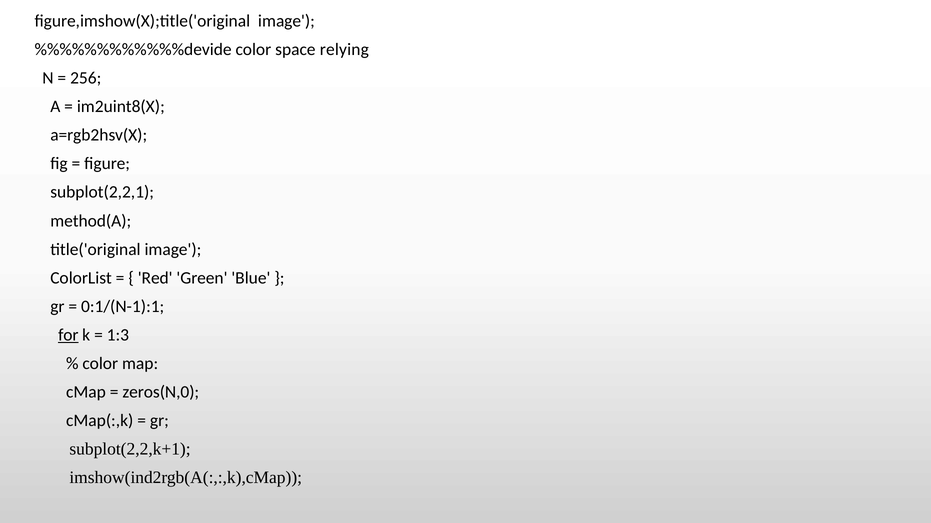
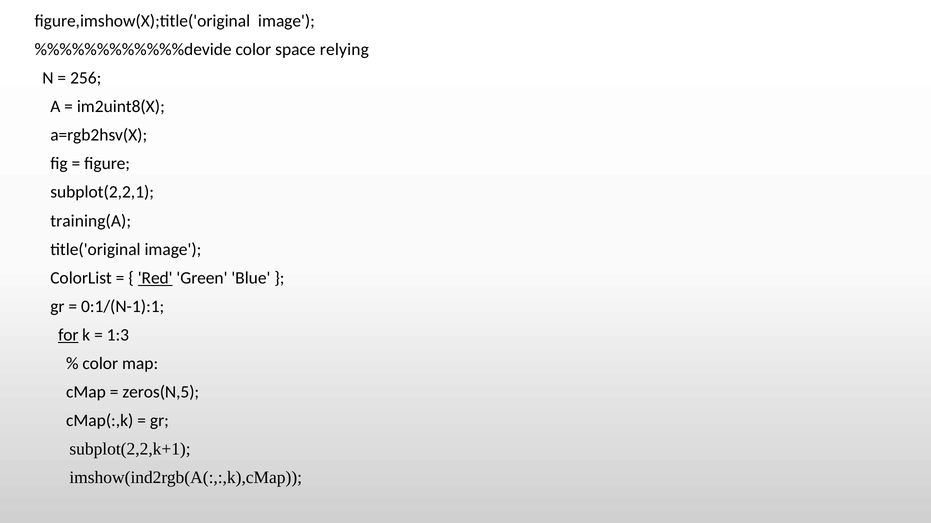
method(A: method(A -> training(A
Red underline: none -> present
zeros(N,0: zeros(N,0 -> zeros(N,5
